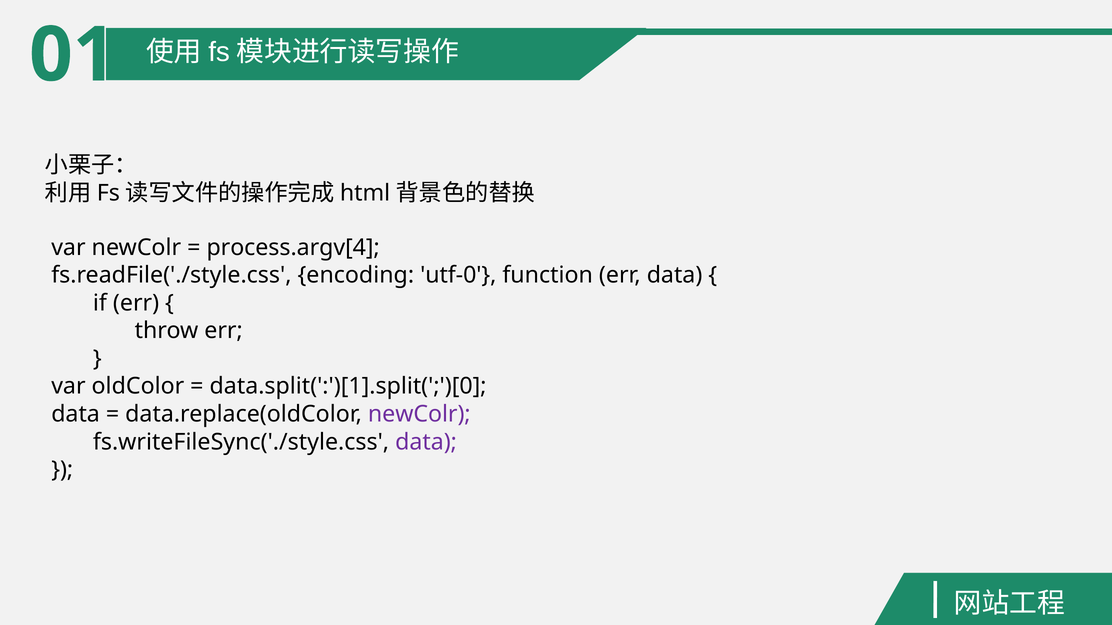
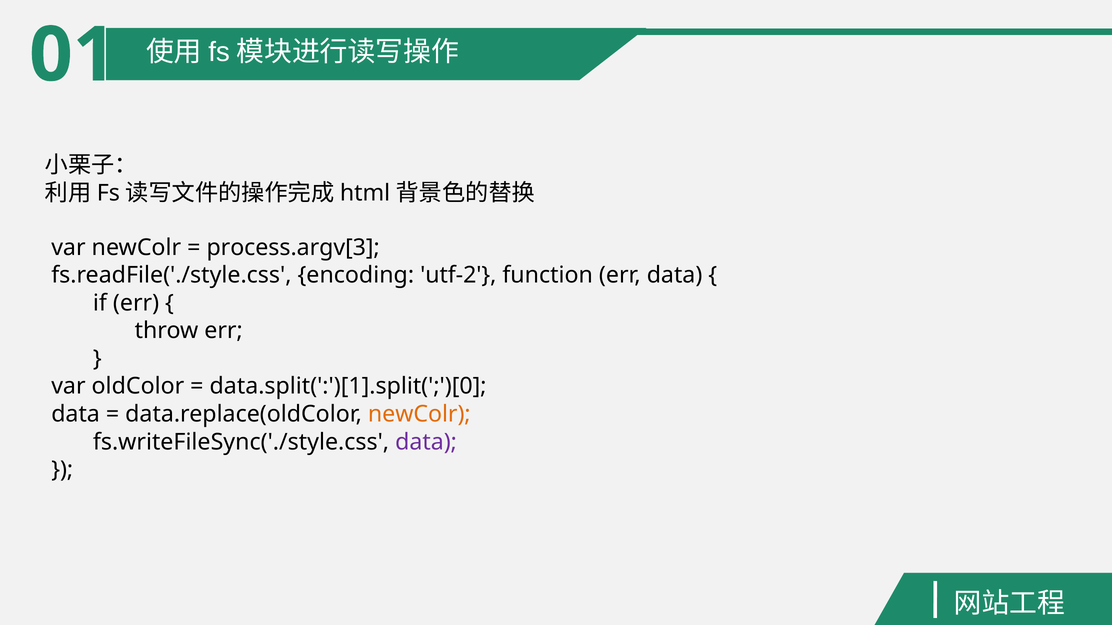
process.argv[4: process.argv[4 -> process.argv[3
utf-0: utf-0 -> utf-2
newColr at (419, 414) colour: purple -> orange
